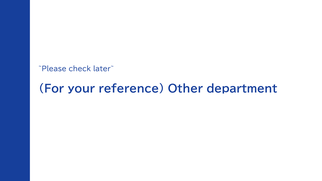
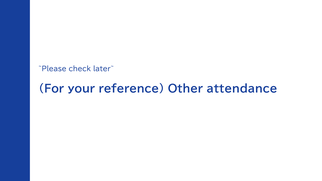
department: department -> attendance
